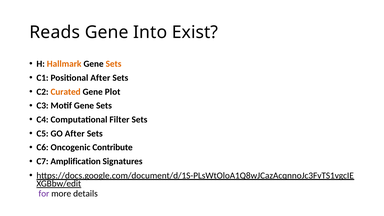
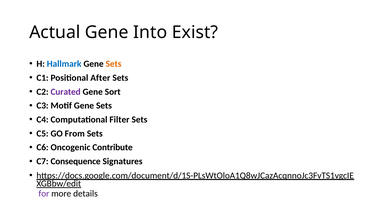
Reads: Reads -> Actual
Hallmark colour: orange -> blue
Curated colour: orange -> purple
Plot: Plot -> Sort
GO After: After -> From
Amplification: Amplification -> Consequence
